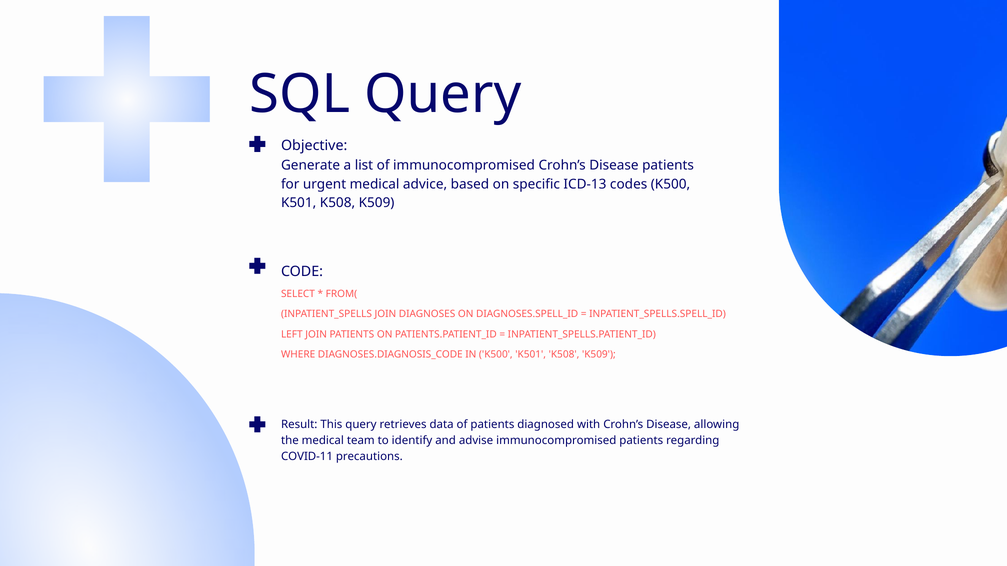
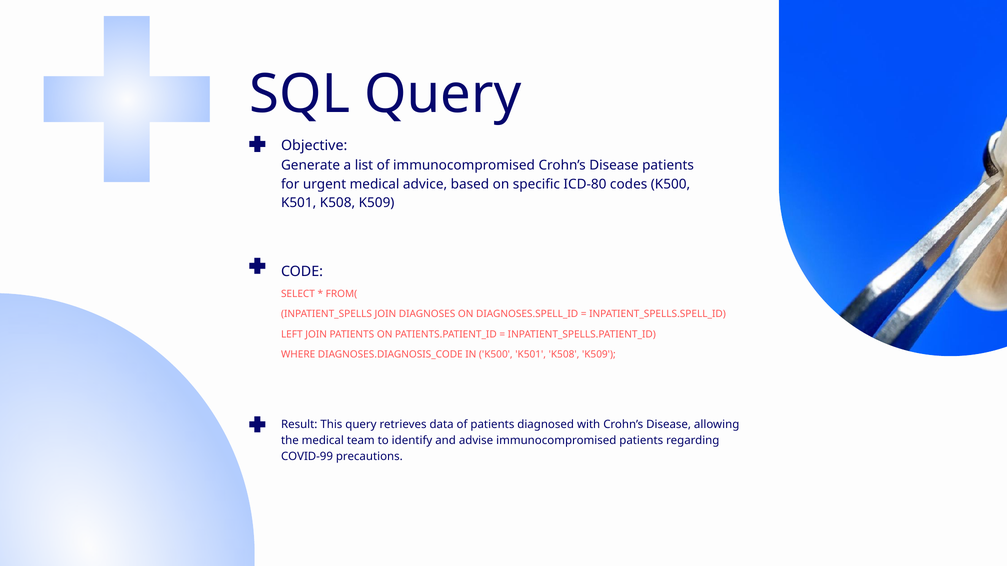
ICD-13: ICD-13 -> ICD-80
COVID-11: COVID-11 -> COVID-99
